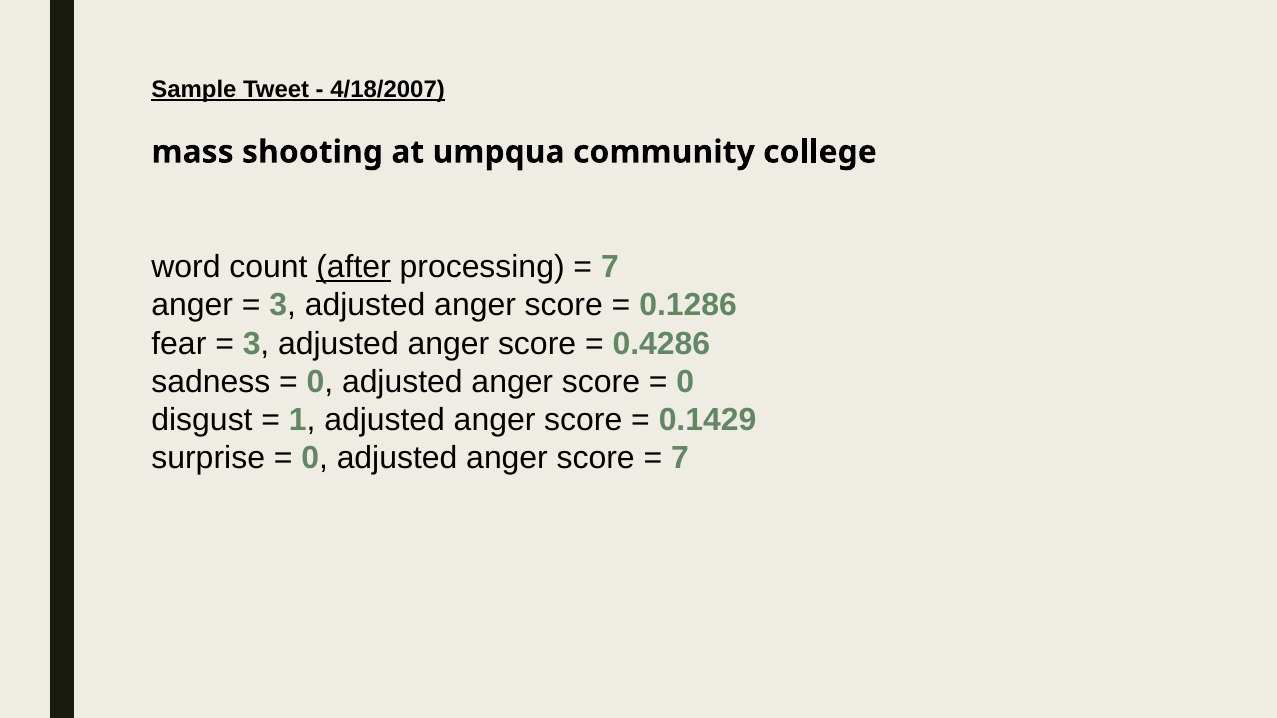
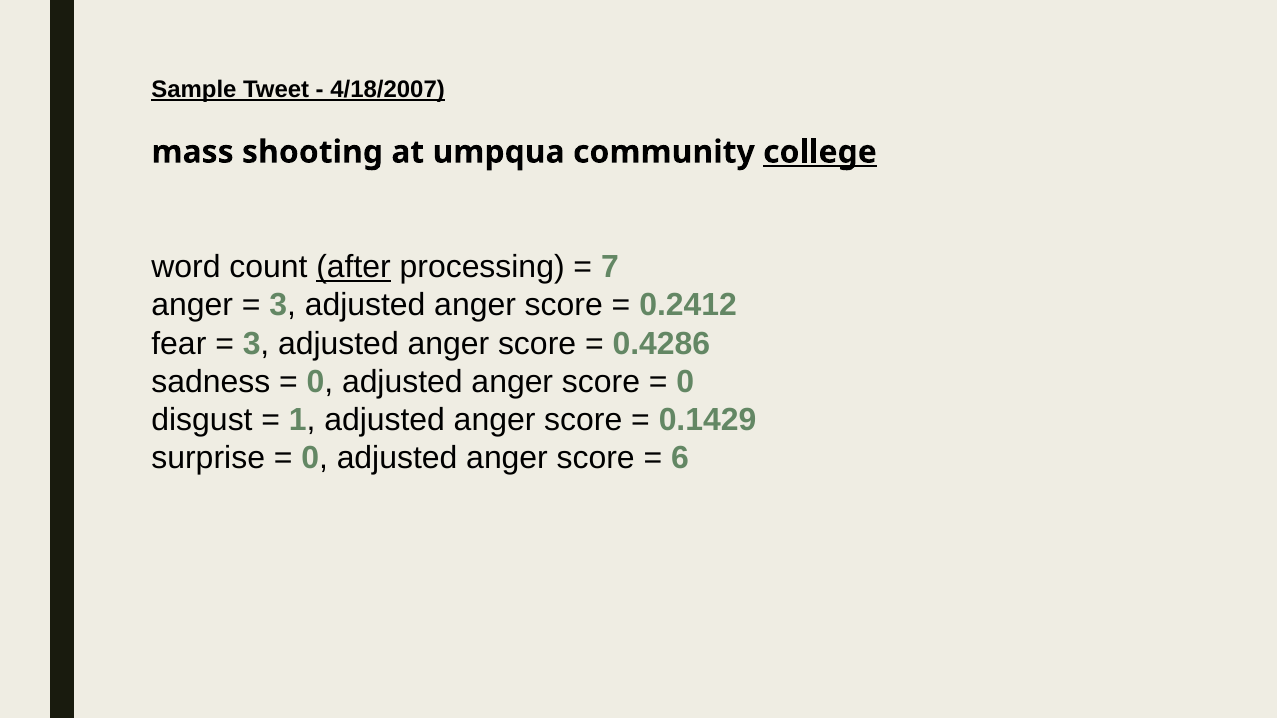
college underline: none -> present
0.1286: 0.1286 -> 0.2412
7 at (680, 459): 7 -> 6
